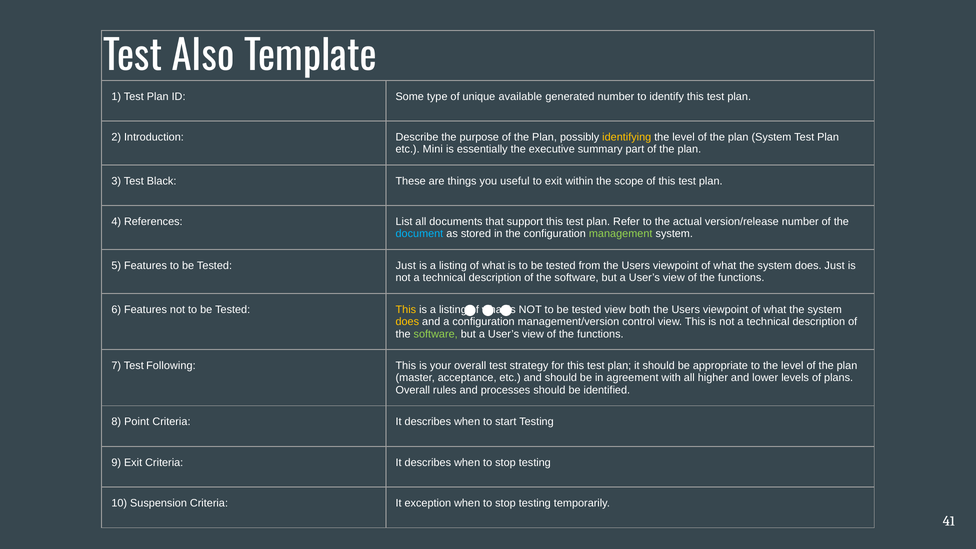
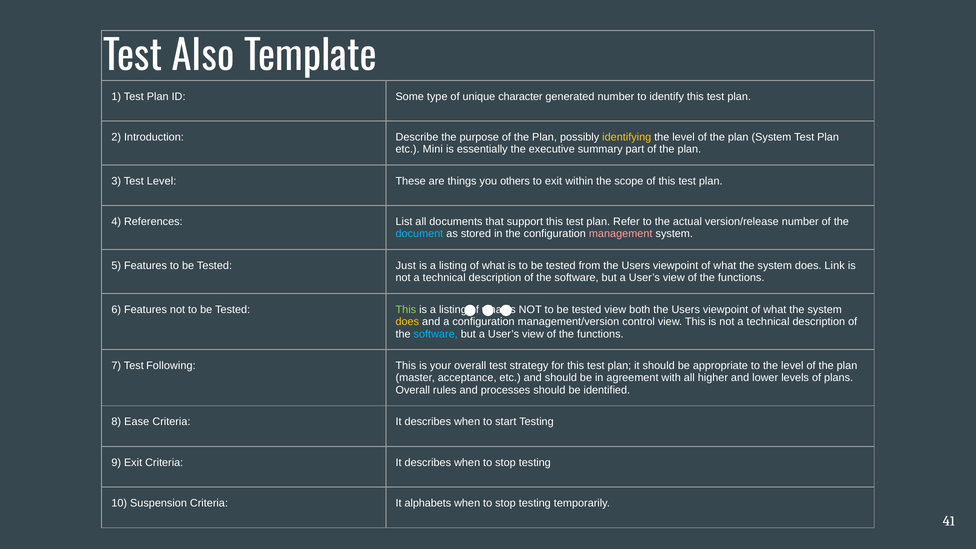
available: available -> character
Test Black: Black -> Level
useful: useful -> others
management colour: light green -> pink
does Just: Just -> Link
This at (406, 310) colour: yellow -> light green
software at (436, 334) colour: light green -> light blue
Point: Point -> Ease
exception: exception -> alphabets
